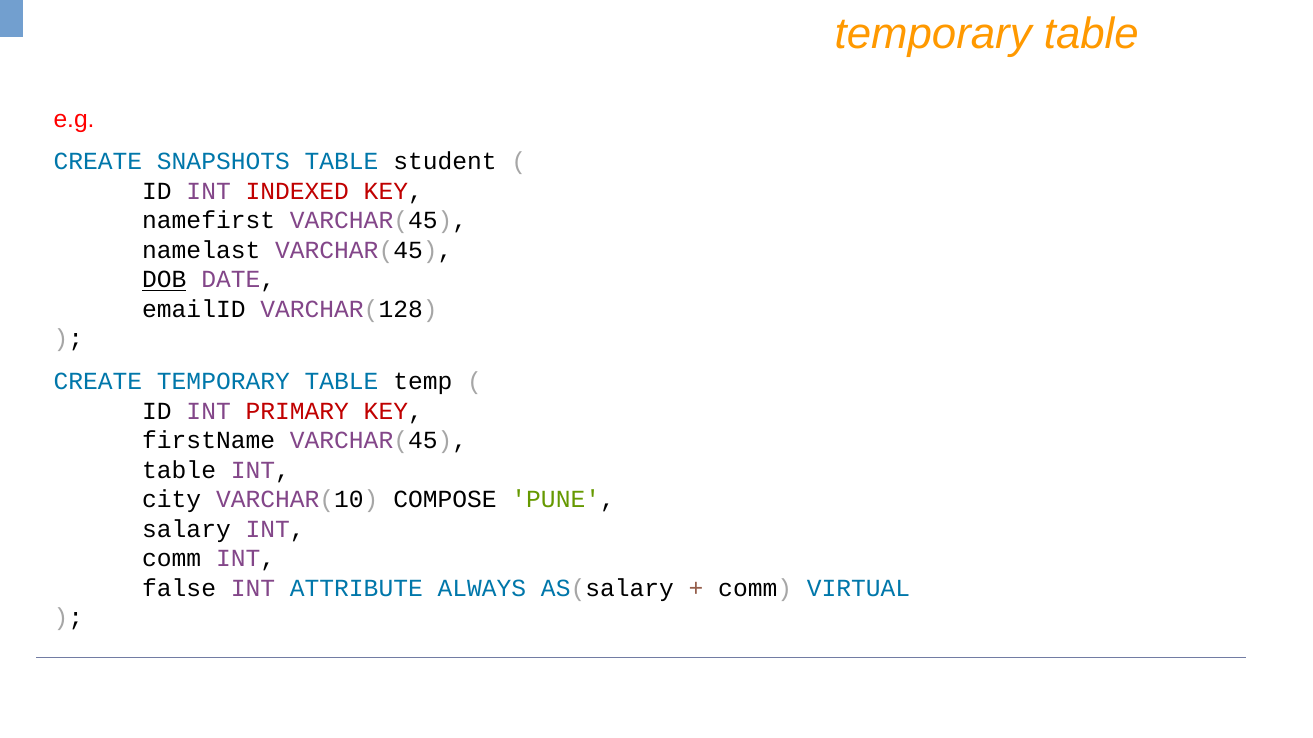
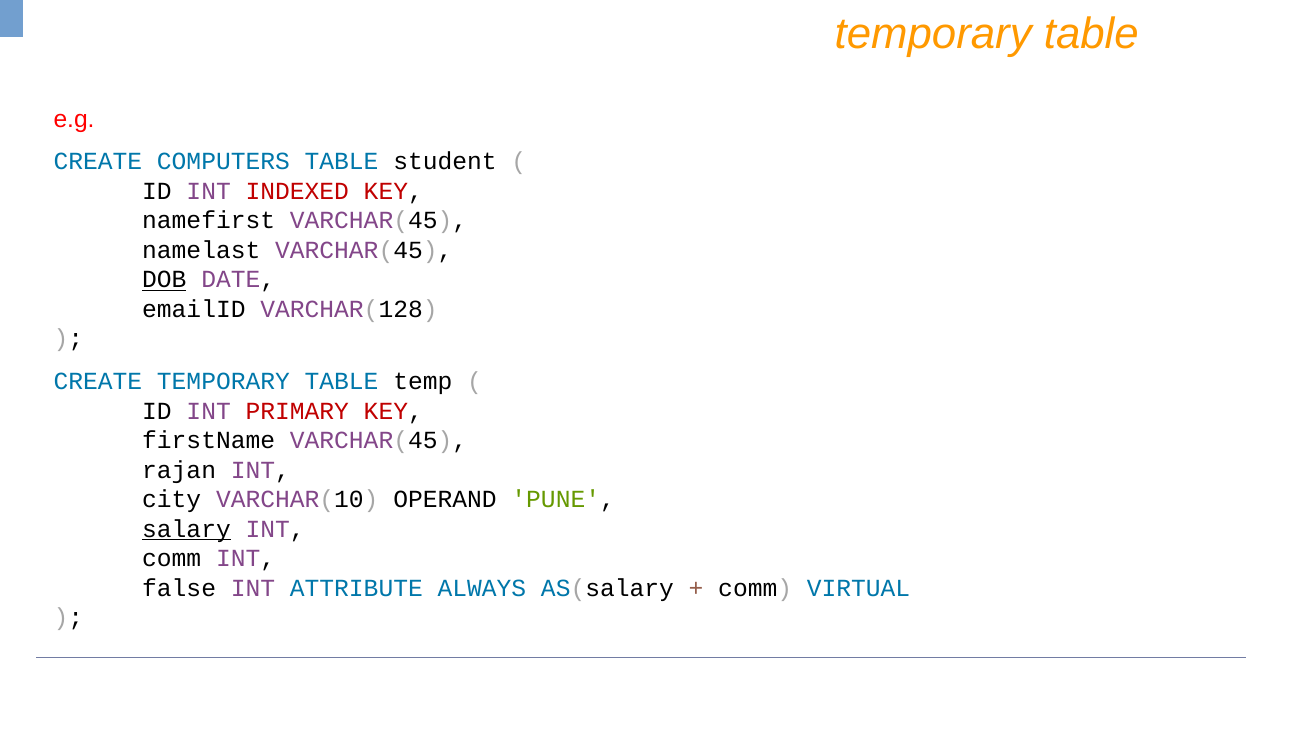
SNAPSHOTS: SNAPSHOTS -> COMPUTERS
table at (179, 470): table -> rajan
COMPOSE: COMPOSE -> OPERAND
salary underline: none -> present
